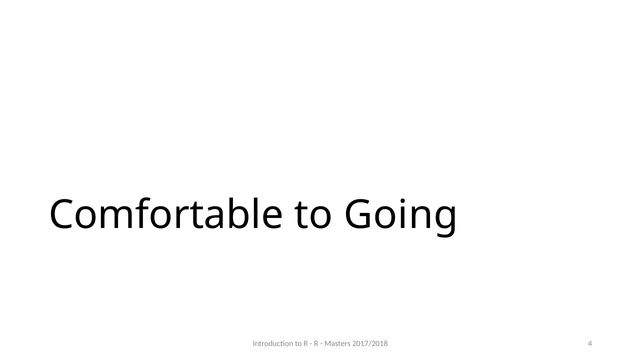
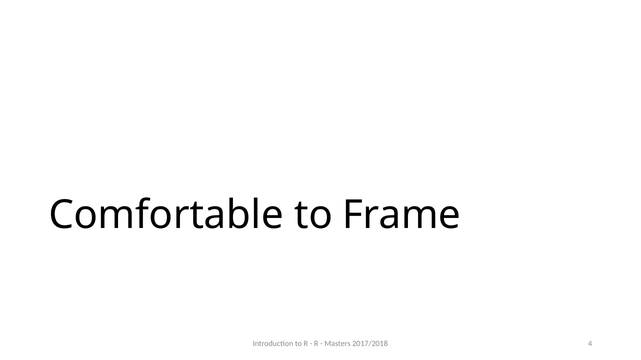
Going: Going -> Frame
